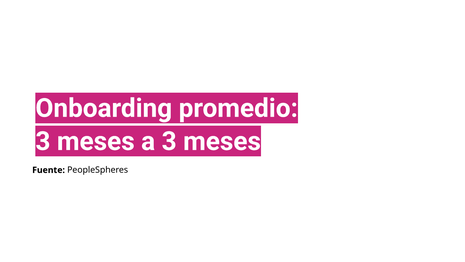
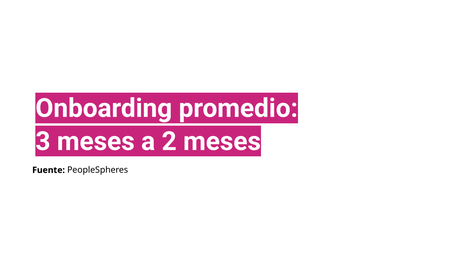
a 3: 3 -> 2
